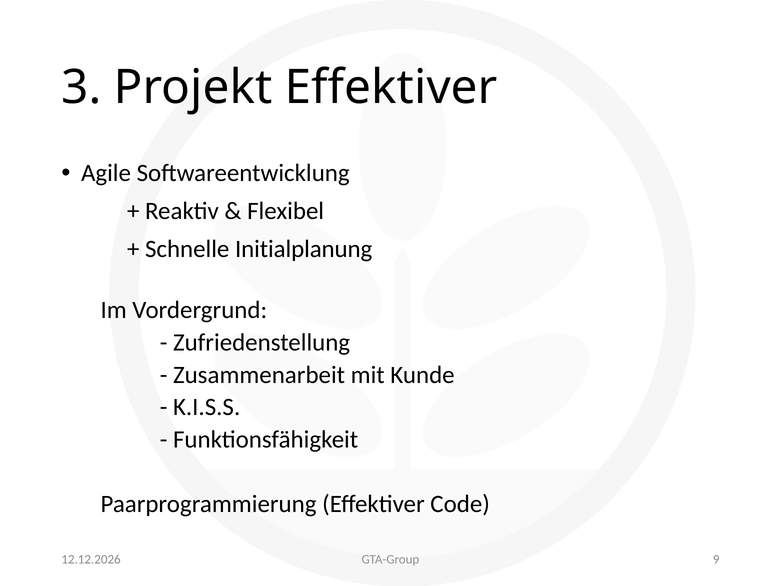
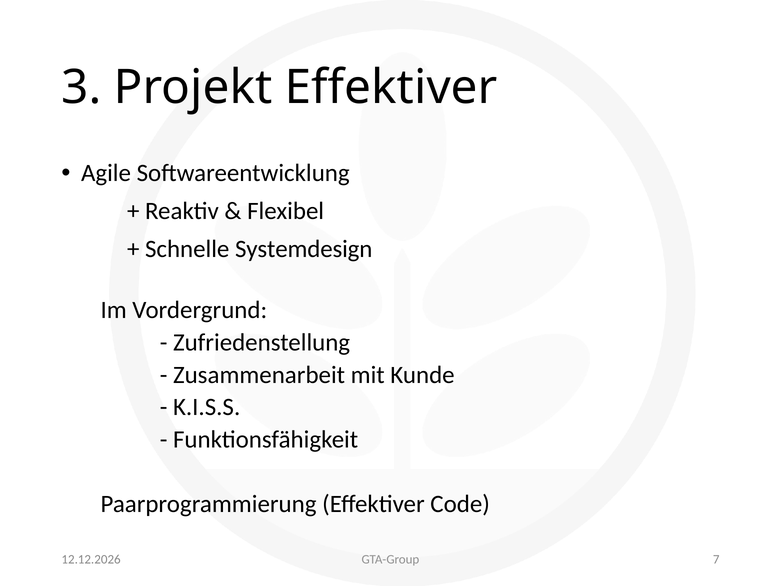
Initialplanung: Initialplanung -> Systemdesign
9: 9 -> 7
